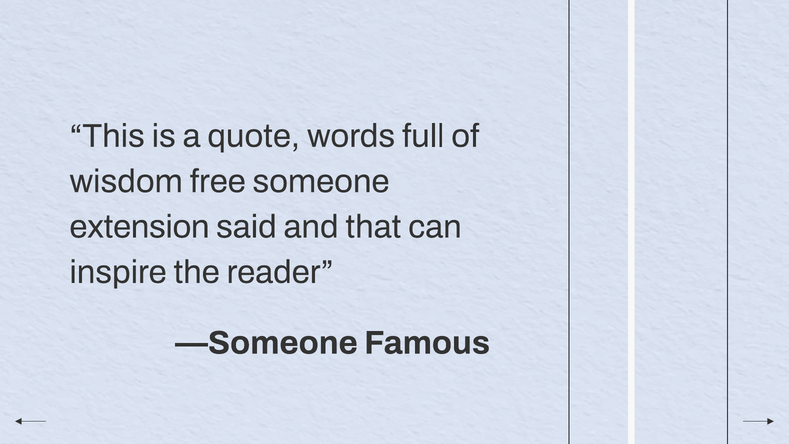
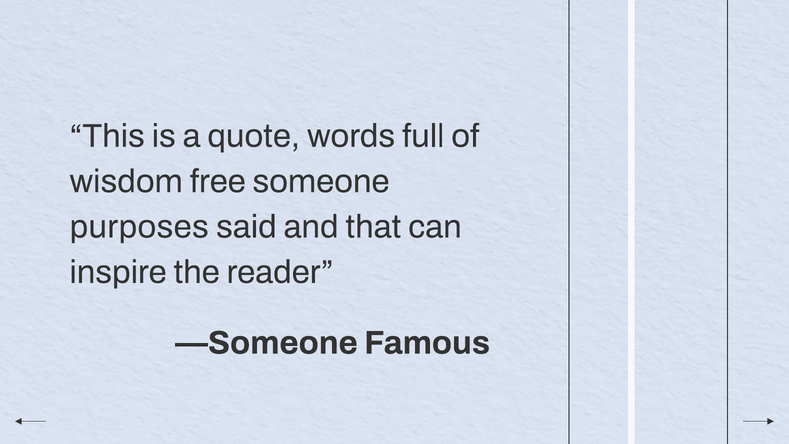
extension: extension -> purposes
